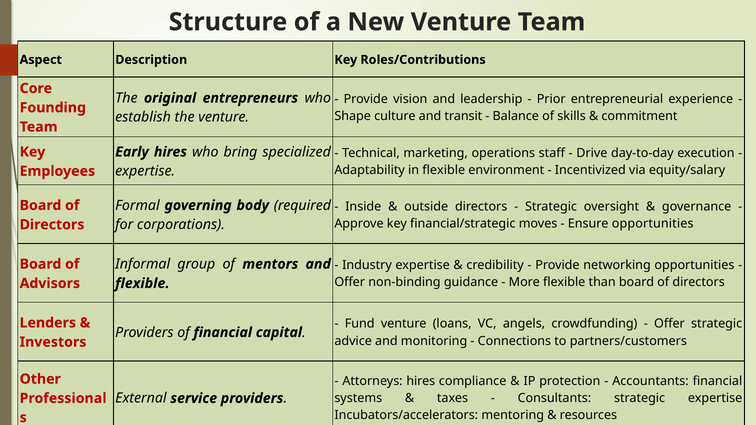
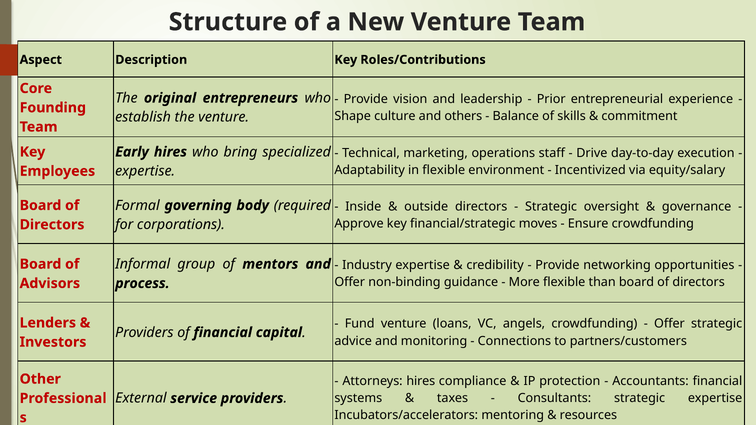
transit: transit -> others
Ensure opportunities: opportunities -> crowdfunding
flexible at (142, 284): flexible -> process
